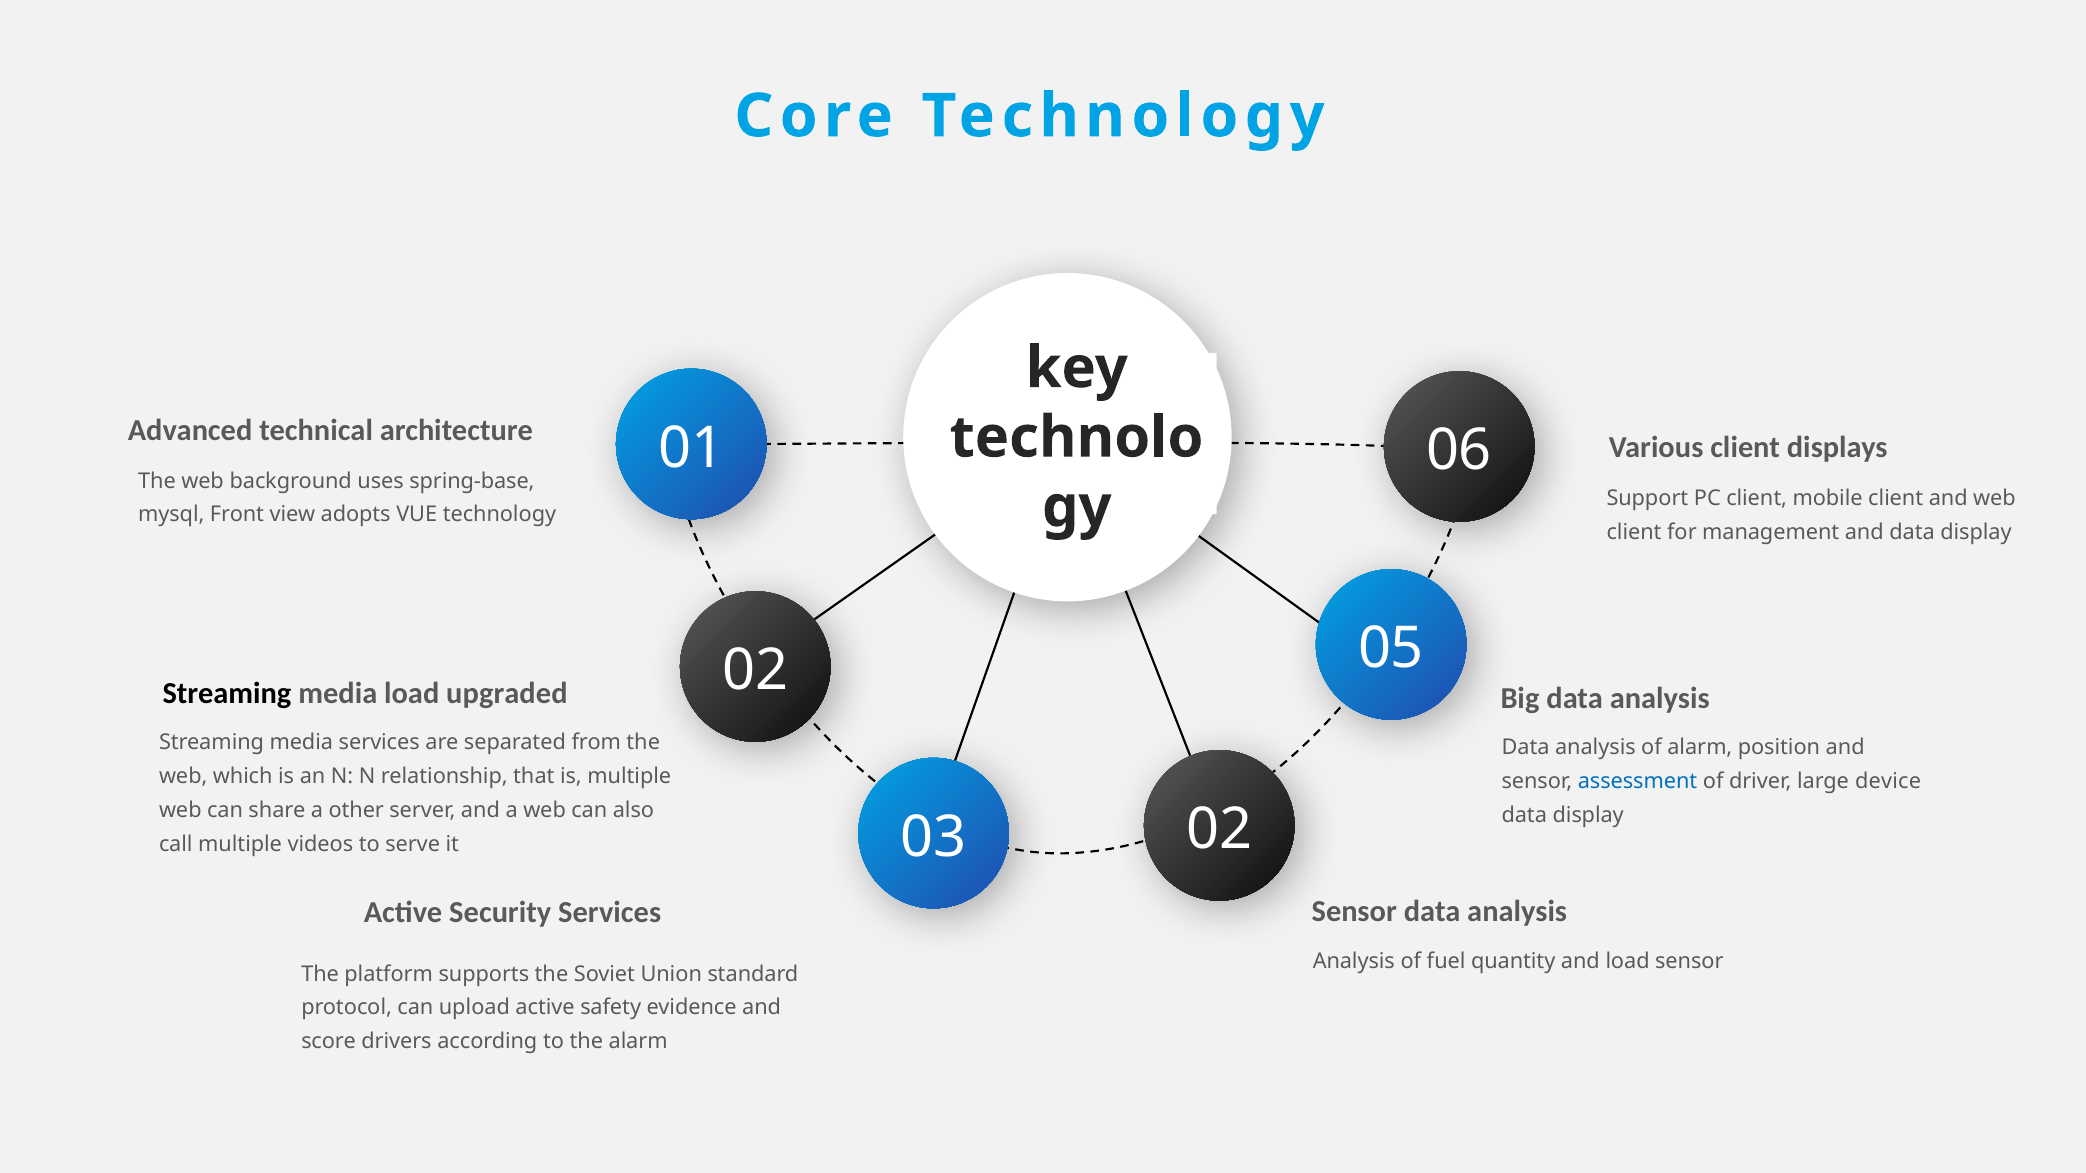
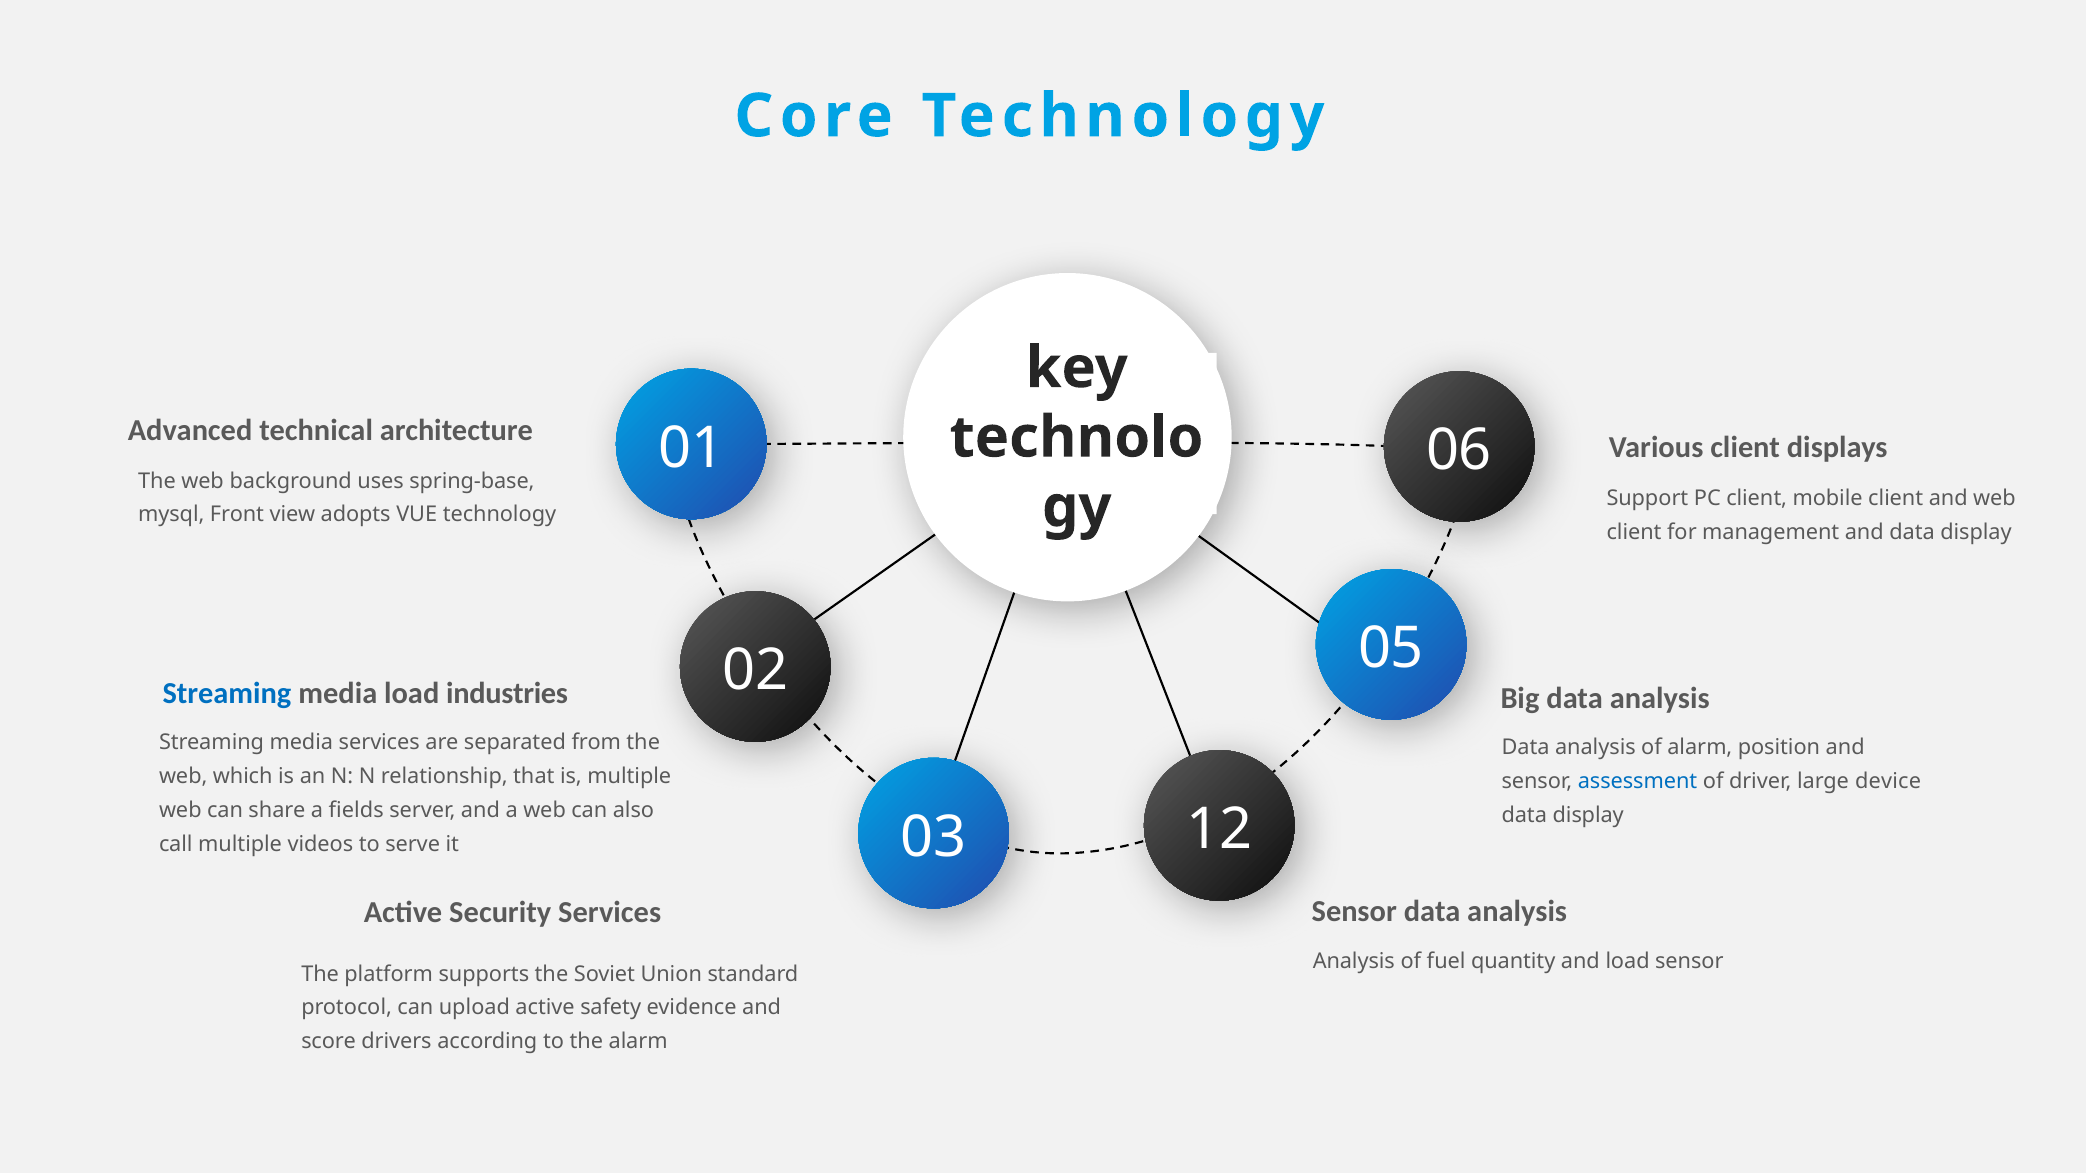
Streaming at (227, 694) colour: black -> blue
upgraded: upgraded -> industries
other: other -> fields
03 02: 02 -> 12
